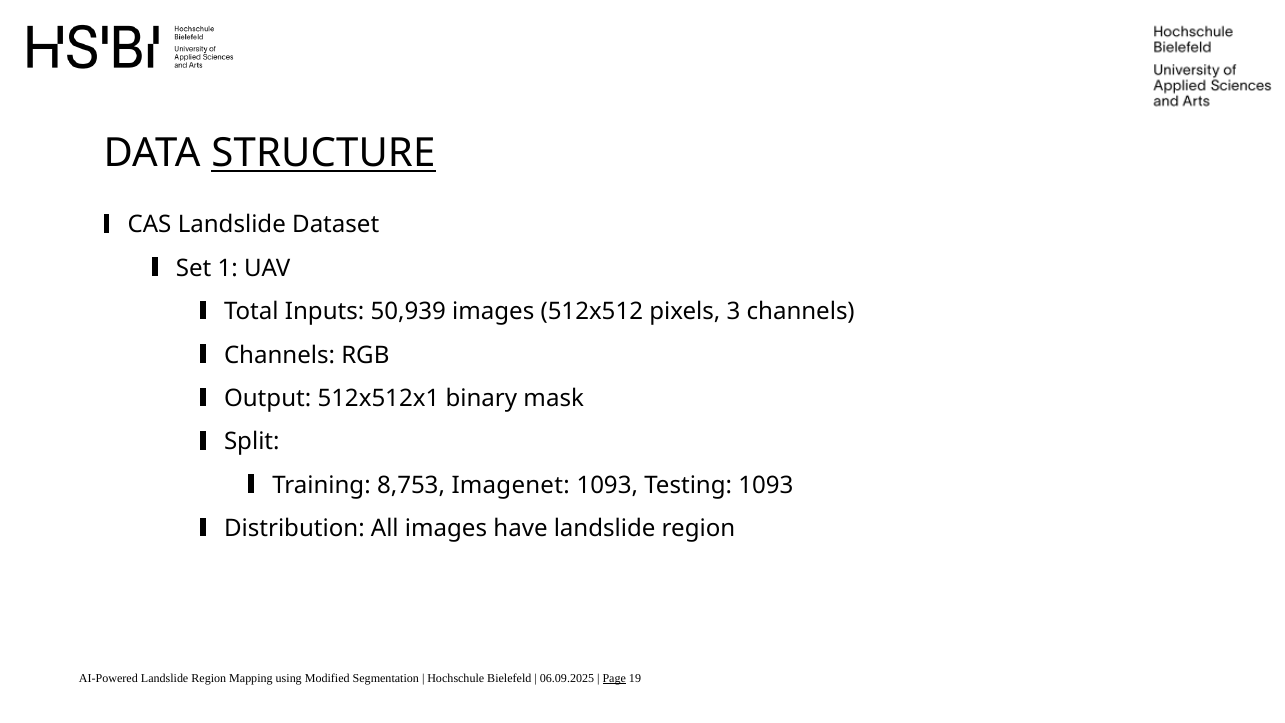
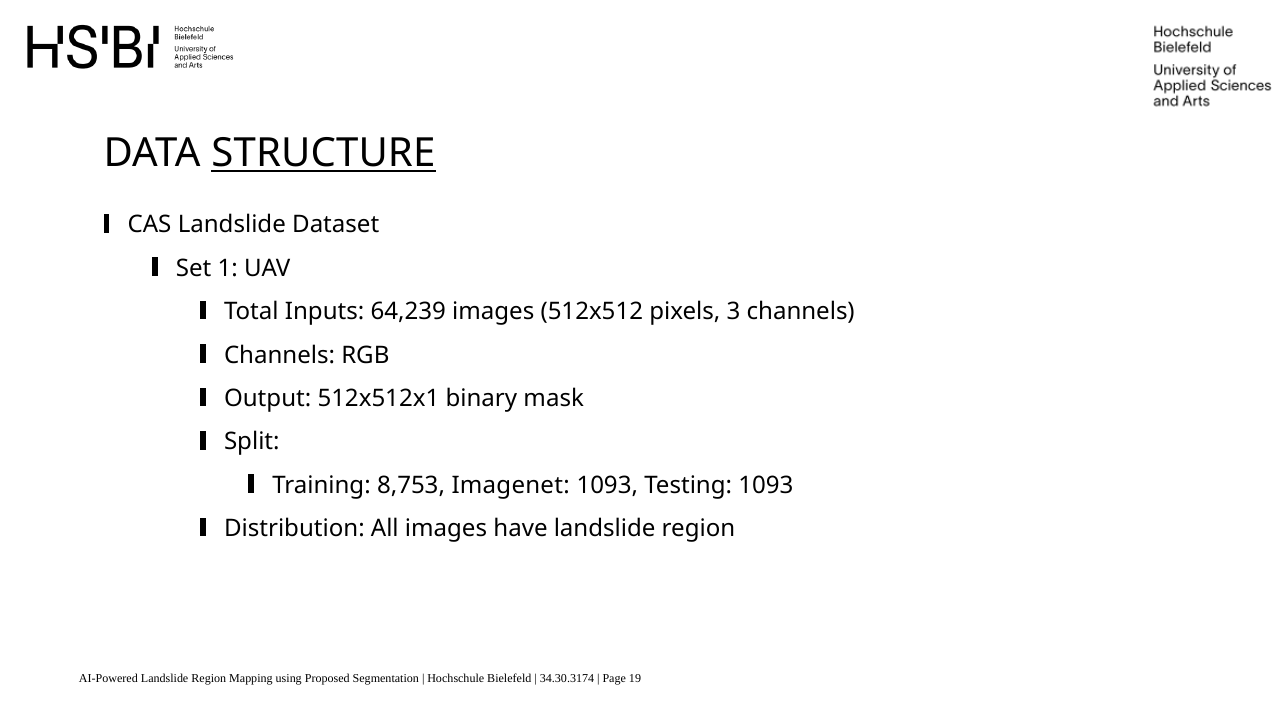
50,939: 50,939 -> 64,239
Modified: Modified -> Proposed
06.09.2025: 06.09.2025 -> 34.30.3174
Page underline: present -> none
